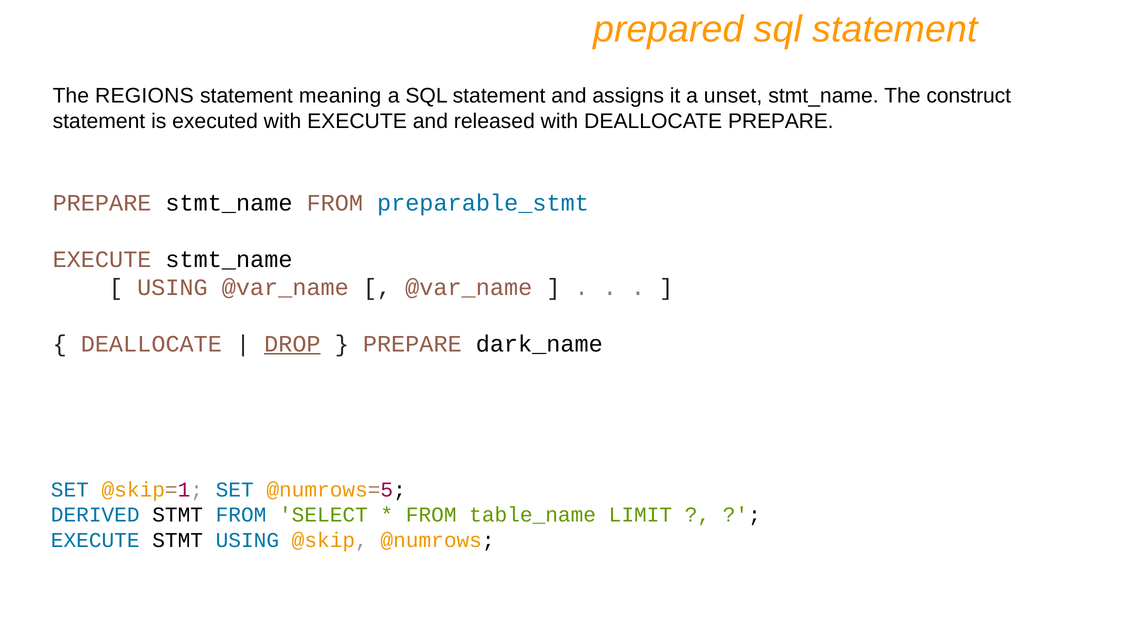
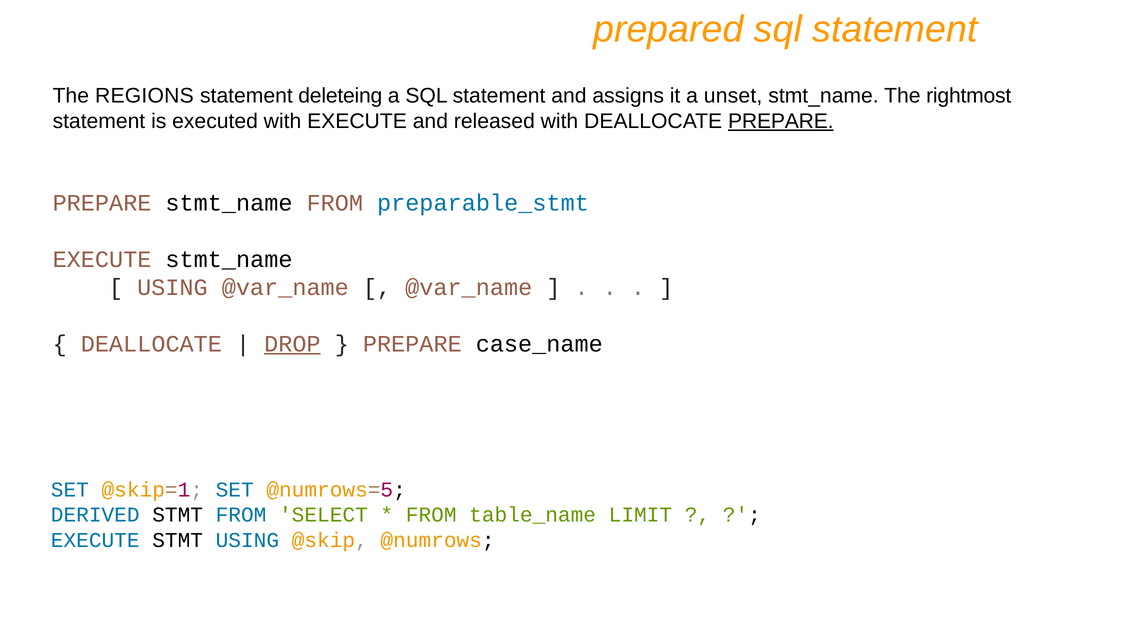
meaning: meaning -> deleteing
construct: construct -> rightmost
PREPARE at (781, 121) underline: none -> present
dark_name: dark_name -> case_name
